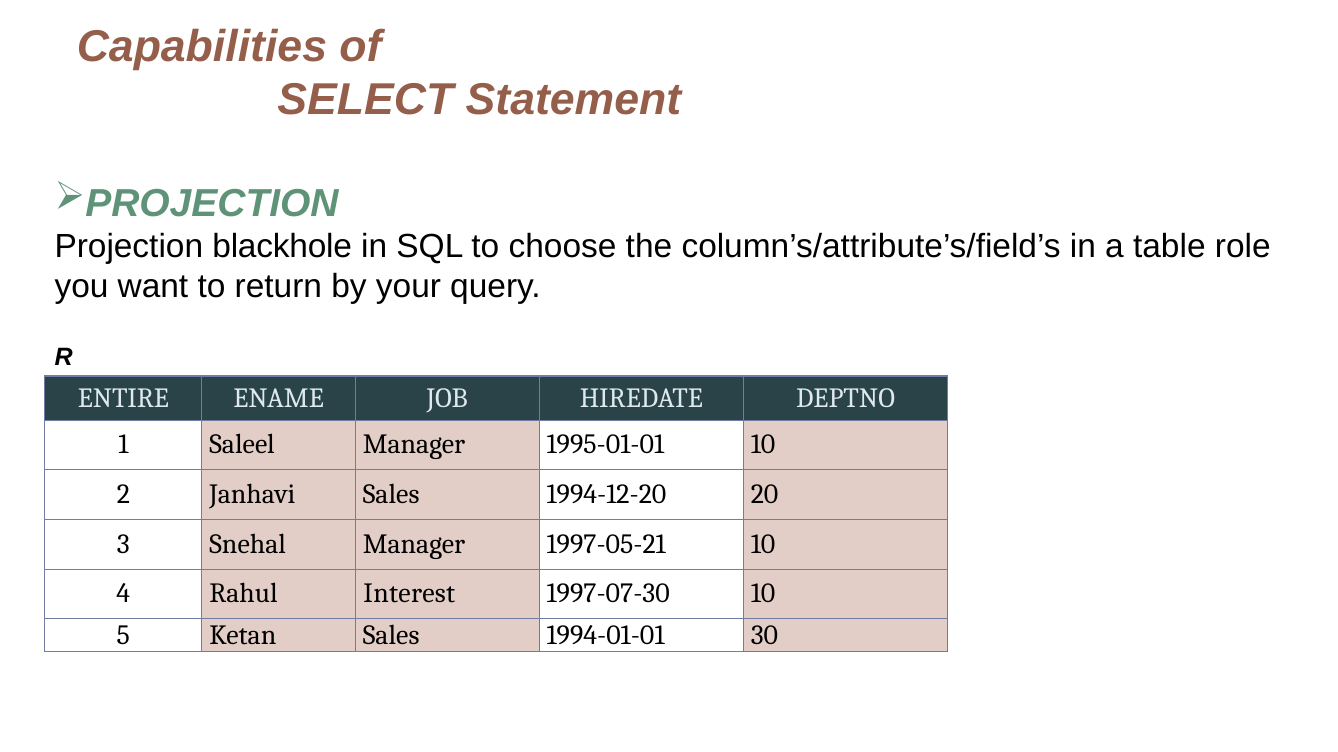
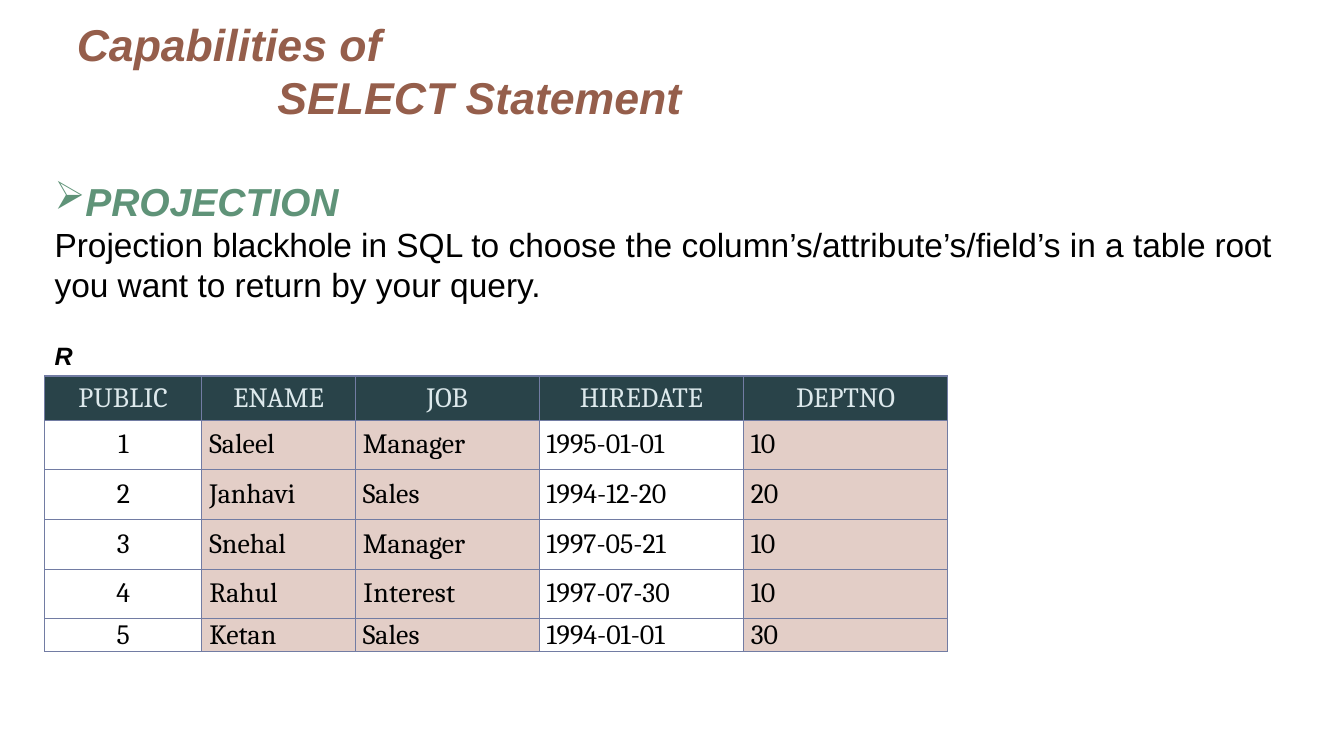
role: role -> root
ENTIRE: ENTIRE -> PUBLIC
